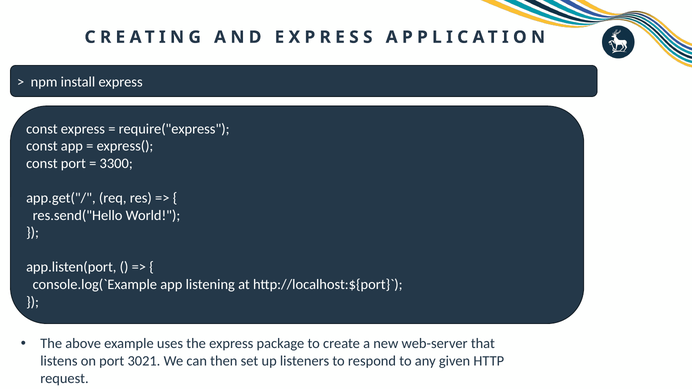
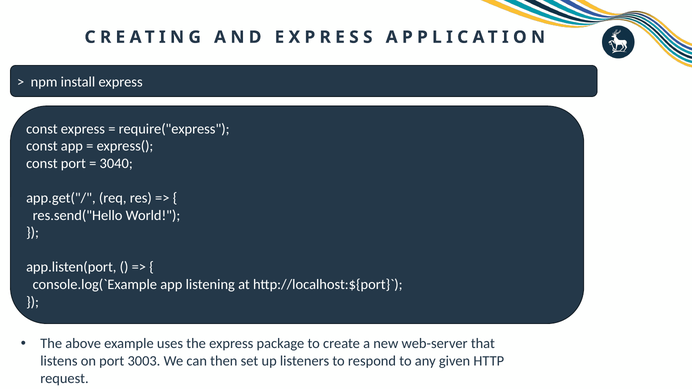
3300: 3300 -> 3040
3021: 3021 -> 3003
